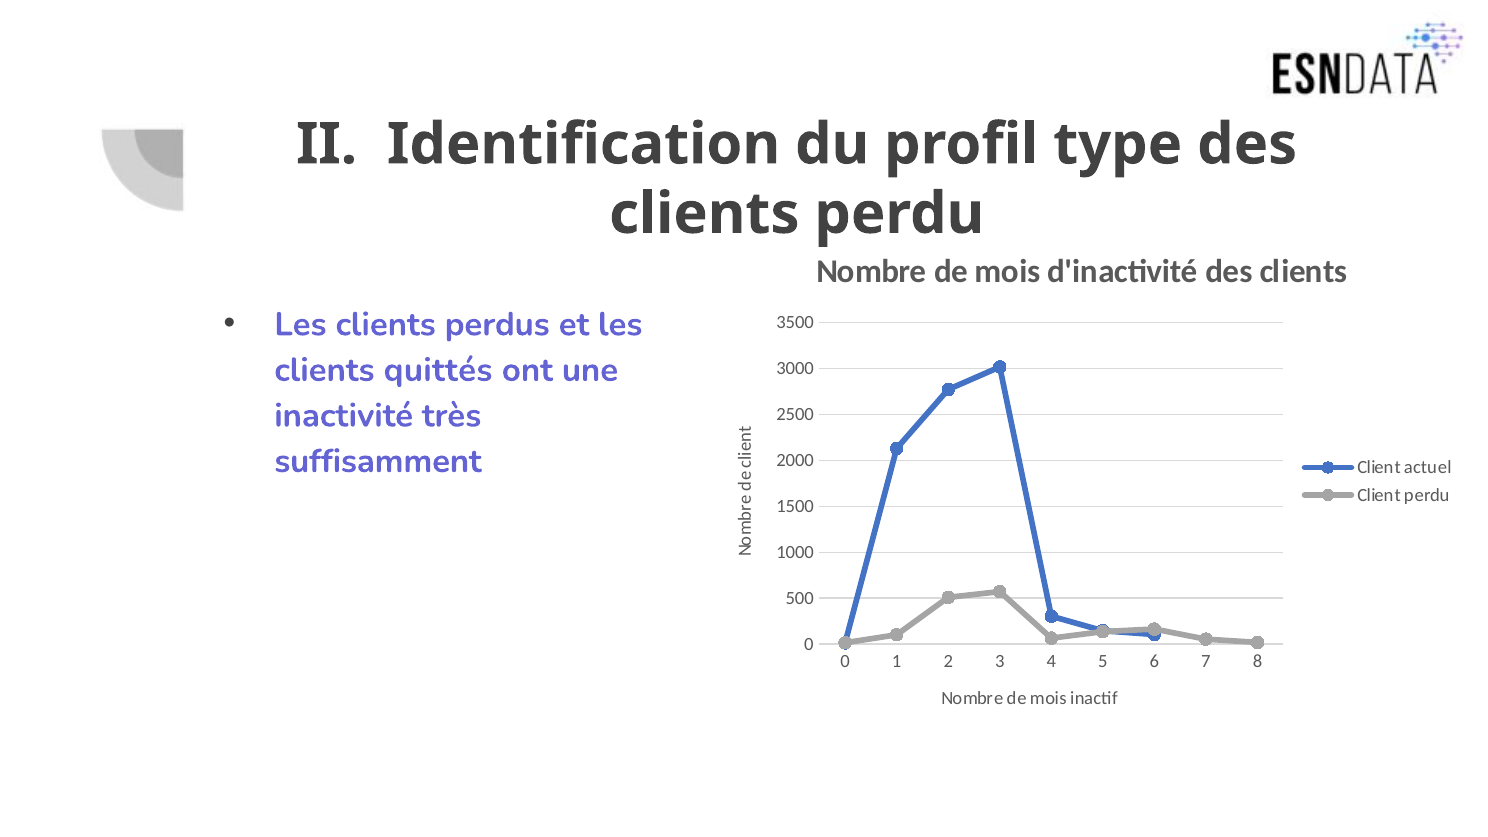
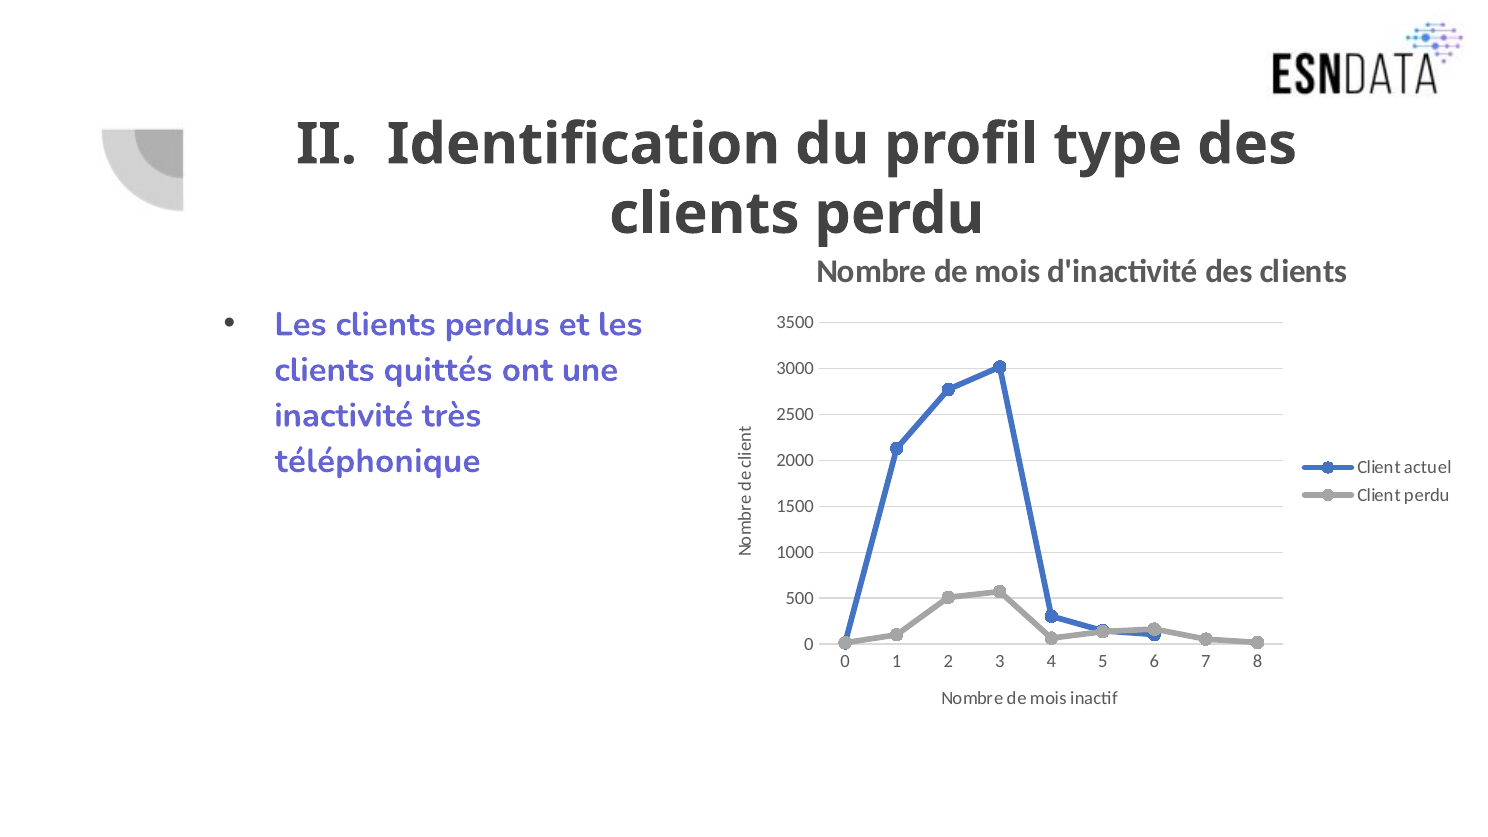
suffisamment: suffisamment -> téléphonique
